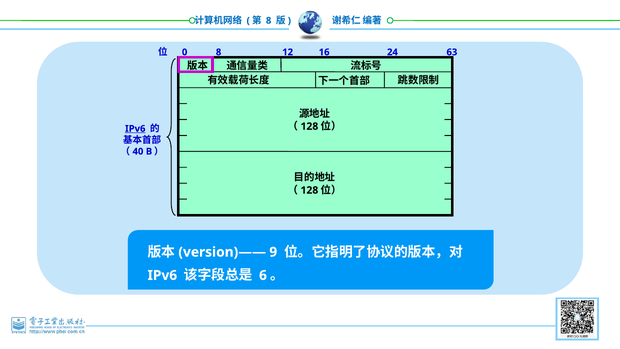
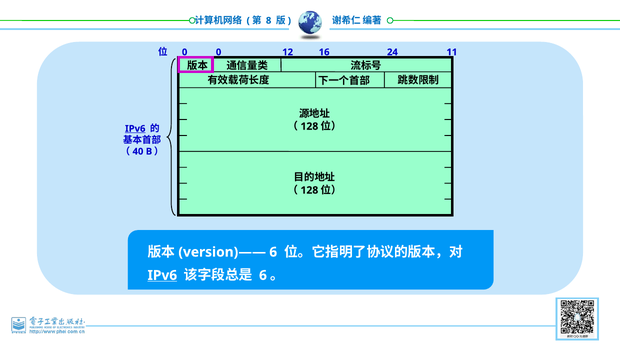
8 at (219, 52): 8 -> 0
63: 63 -> 11
9 at (273, 252): 9 -> 6
IPv6 at (162, 275) underline: none -> present
